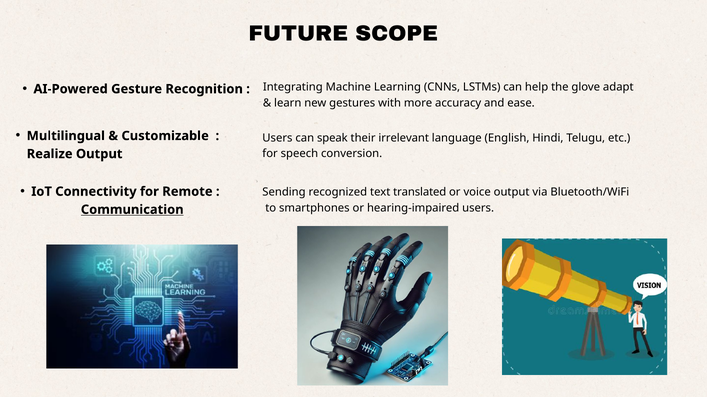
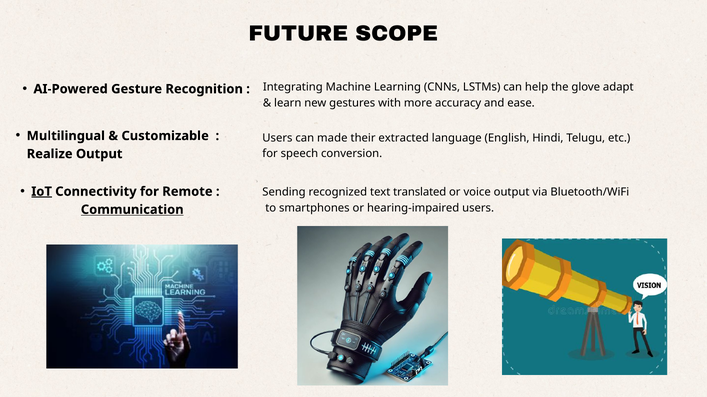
speak: speak -> made
irrelevant: irrelevant -> extracted
IoT underline: none -> present
